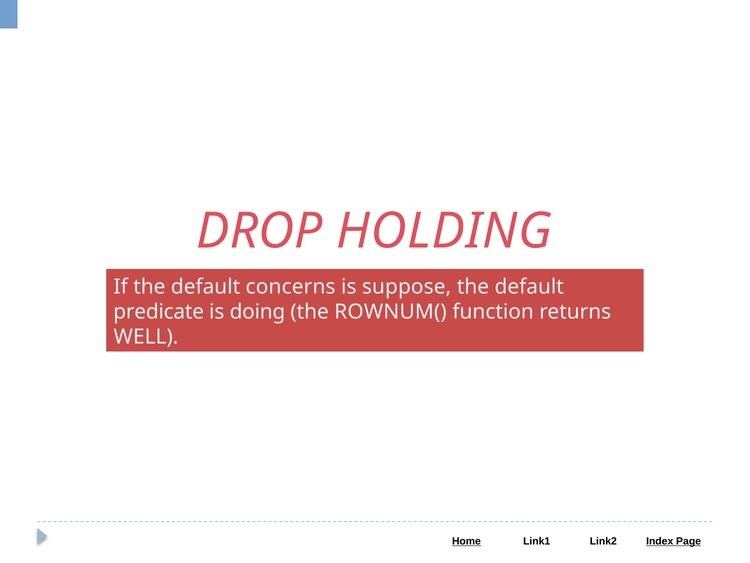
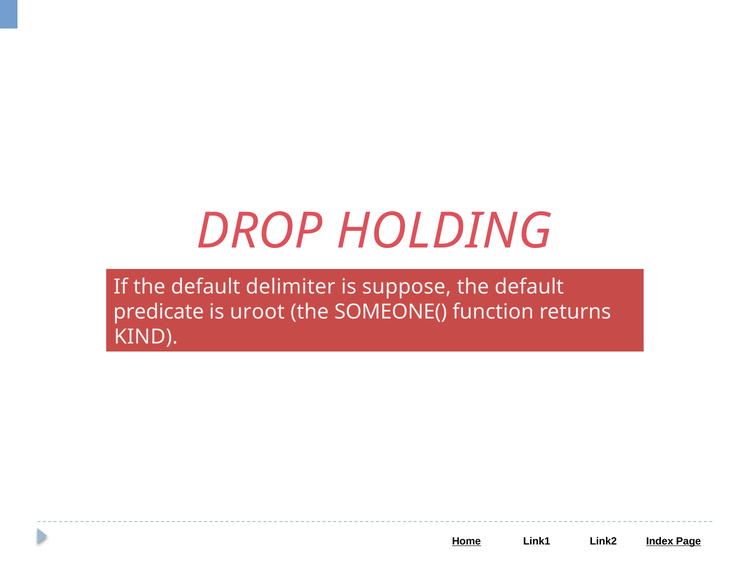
concerns: concerns -> delimiter
doing: doing -> uroot
ROWNUM(: ROWNUM( -> SOMEONE(
WELL: WELL -> KIND
